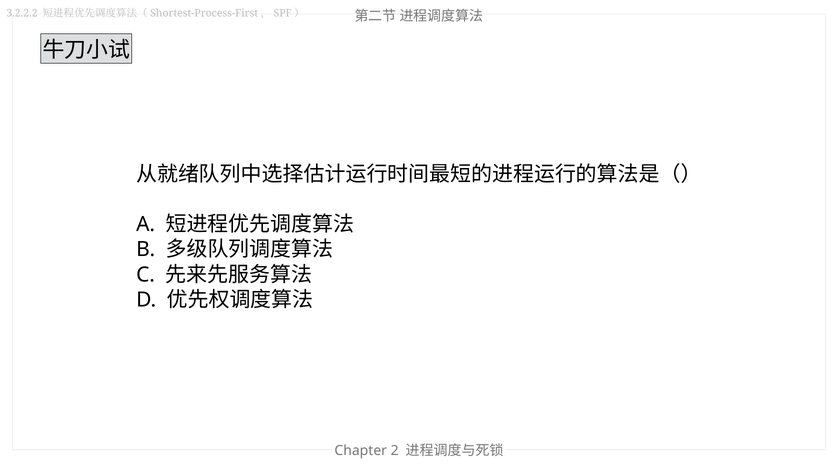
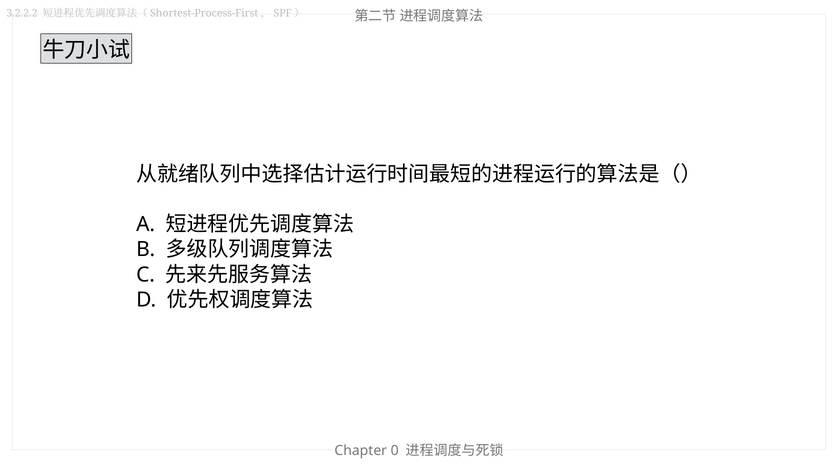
2: 2 -> 0
